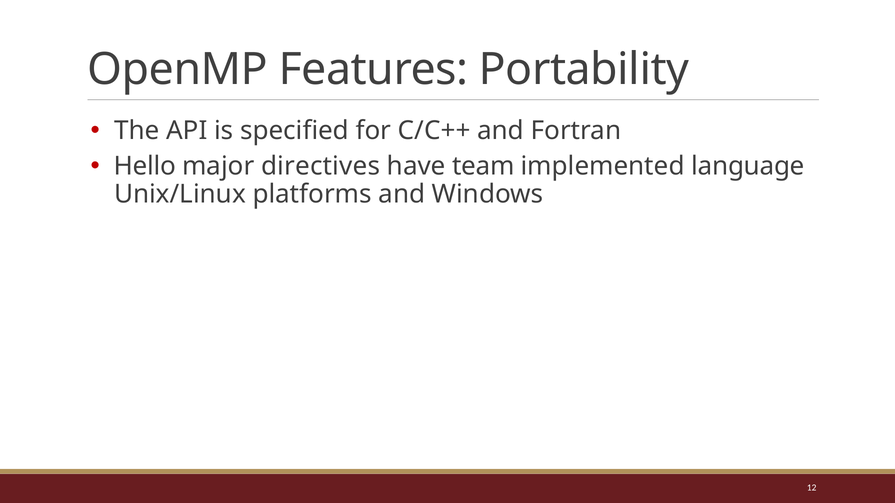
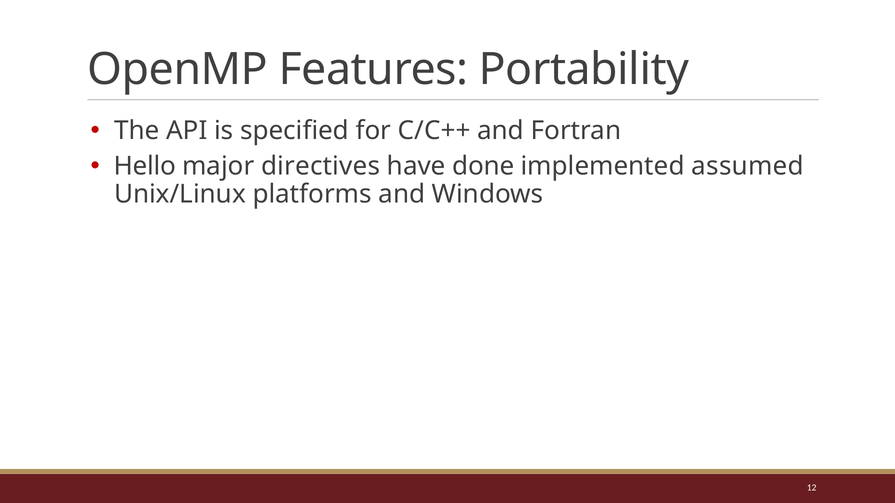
team: team -> done
language: language -> assumed
